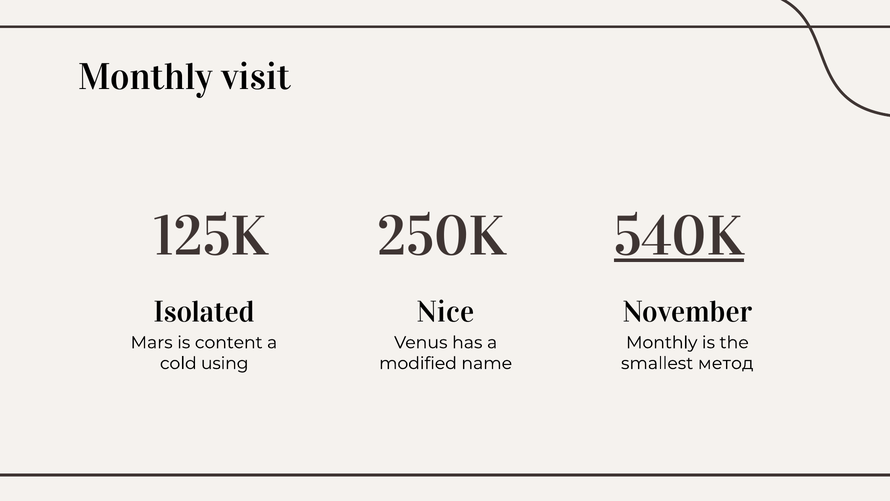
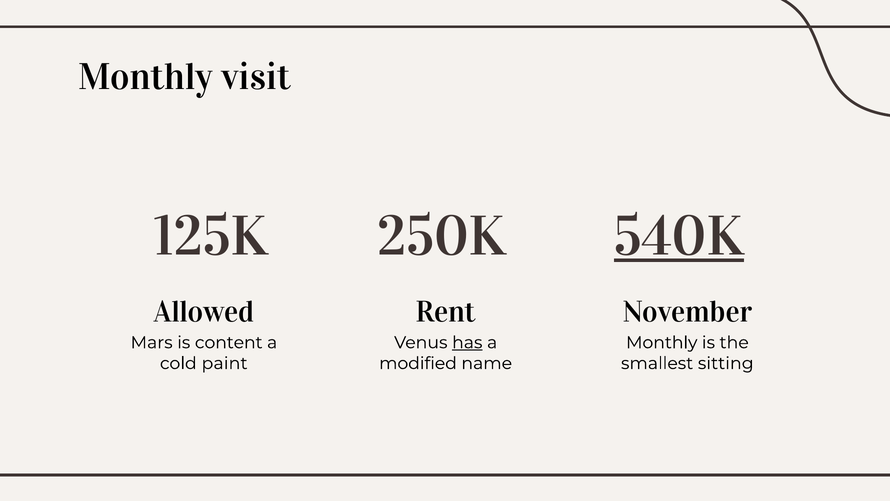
Isolated: Isolated -> Allowed
Nice: Nice -> Rent
has underline: none -> present
using: using -> paint
метод: метод -> sitting
